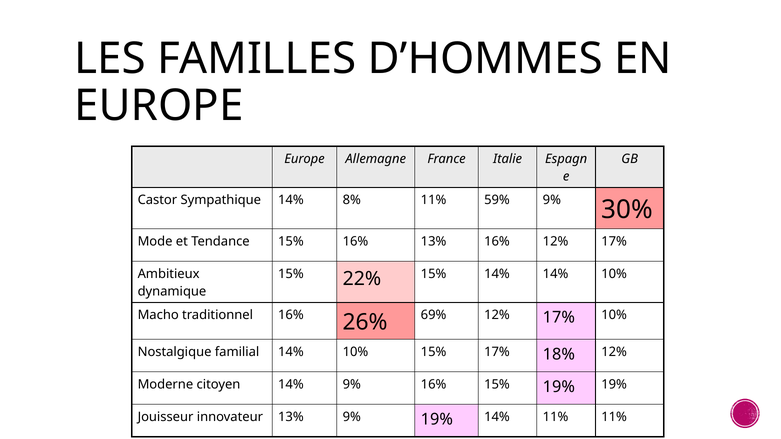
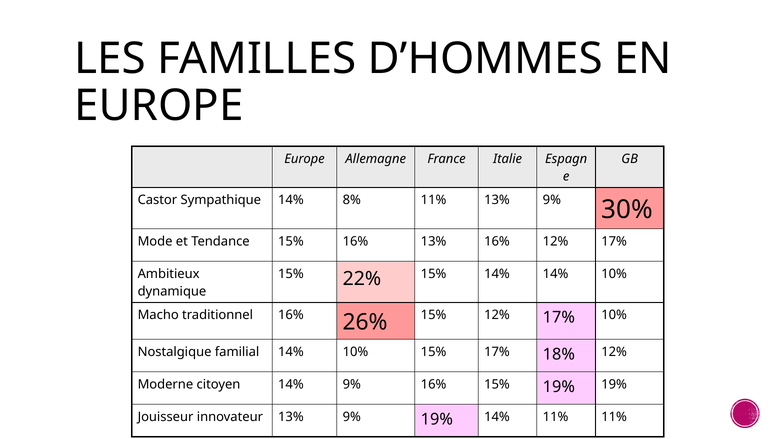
11% 59%: 59% -> 13%
26% 69%: 69% -> 15%
